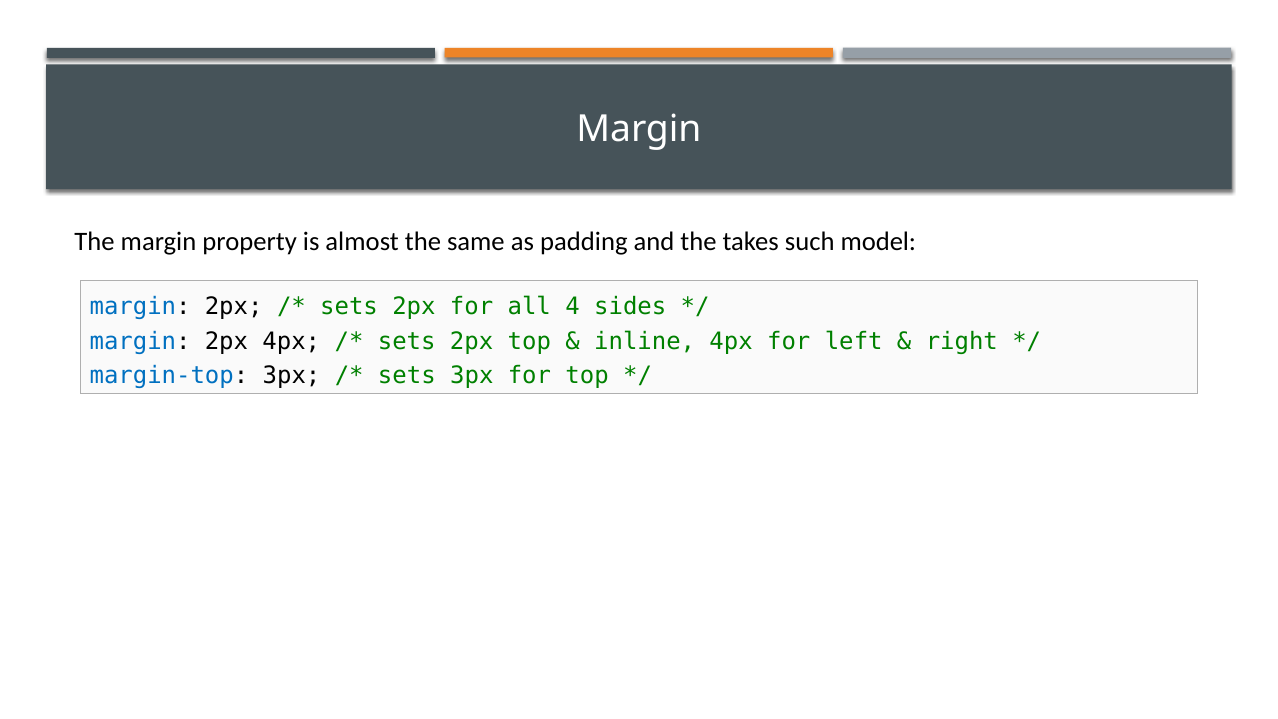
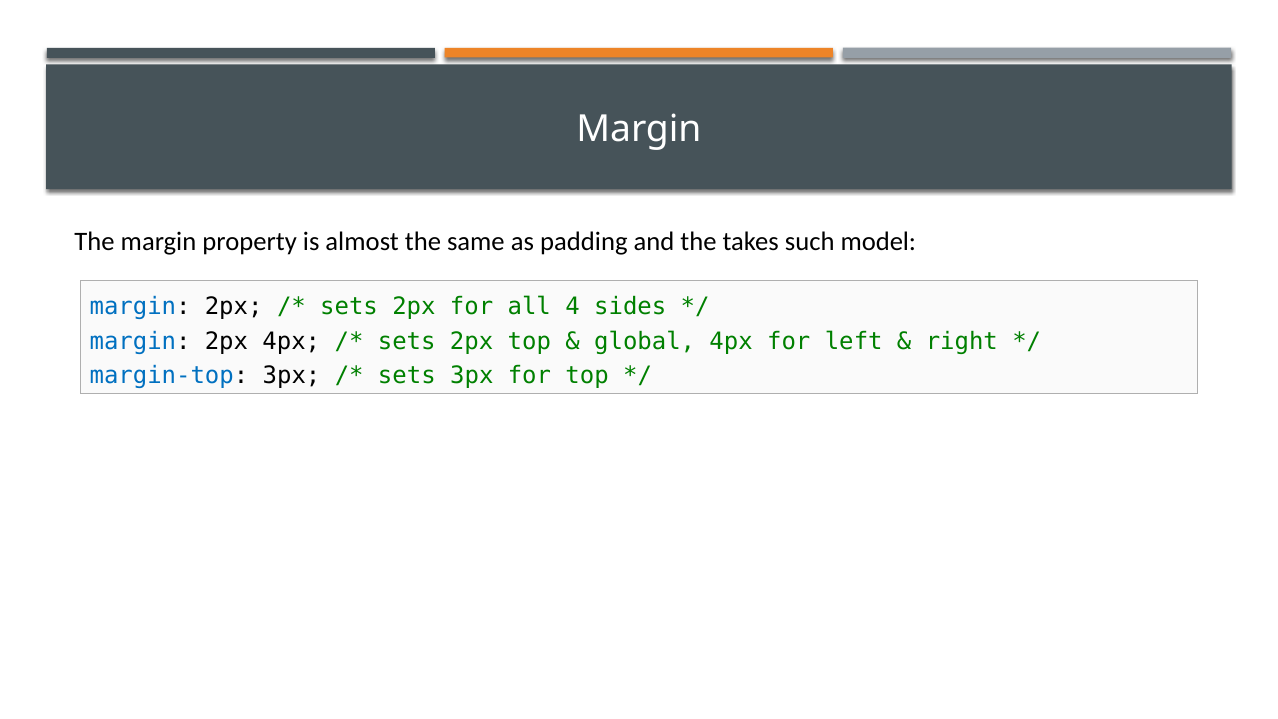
inline: inline -> global
